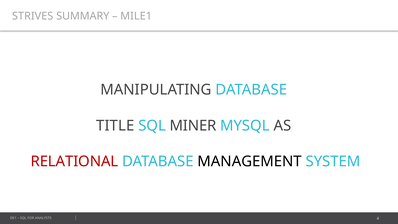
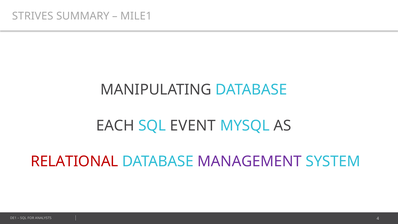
TITLE: TITLE -> EACH
MINER: MINER -> EVENT
MANAGEMENT colour: black -> purple
